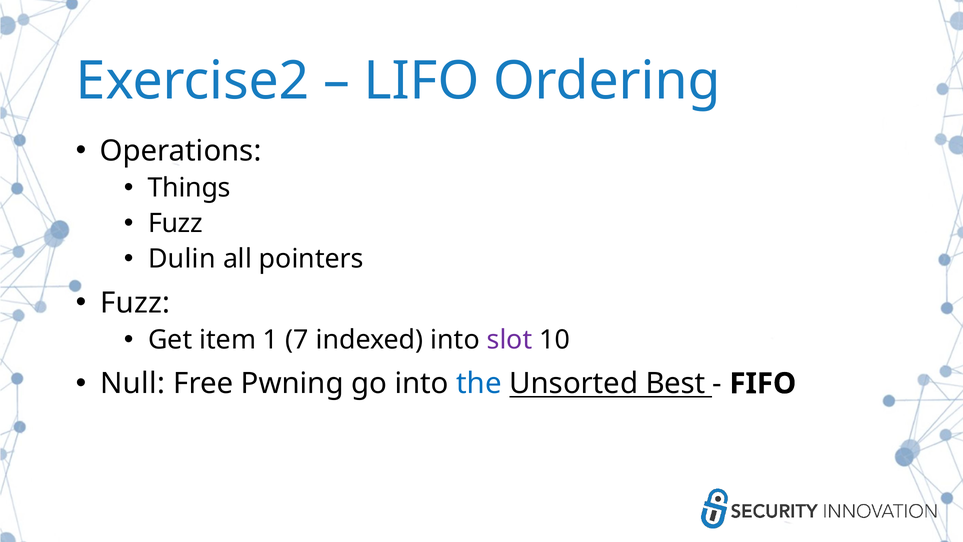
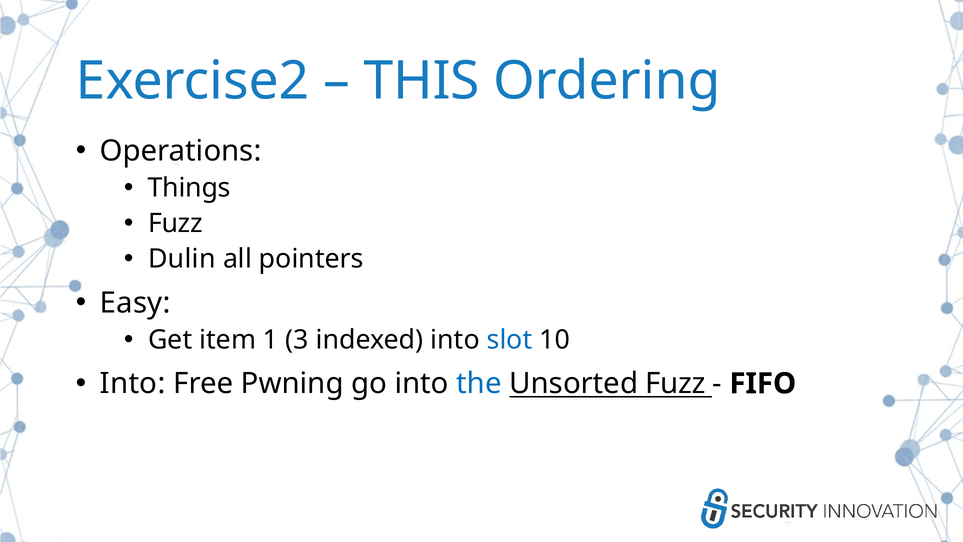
LIFO: LIFO -> THIS
Fuzz at (135, 303): Fuzz -> Easy
7: 7 -> 3
slot colour: purple -> blue
Null at (133, 383): Null -> Into
Unsorted Best: Best -> Fuzz
